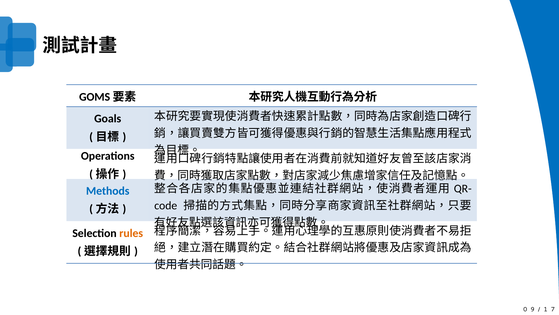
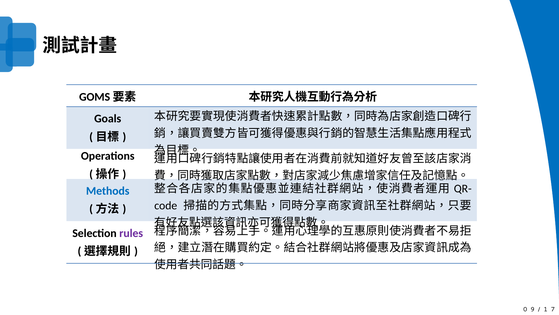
rules colour: orange -> purple
